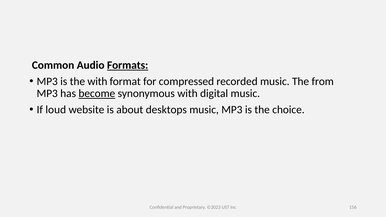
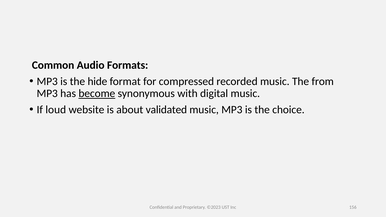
Formats underline: present -> none
the with: with -> hide
desktops: desktops -> validated
